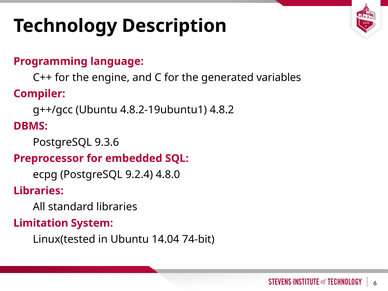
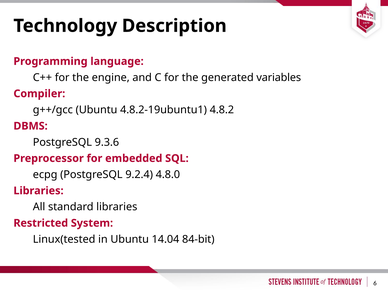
Limitation: Limitation -> Restricted
74-bit: 74-bit -> 84-bit
